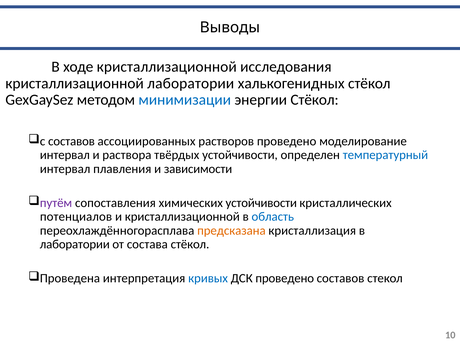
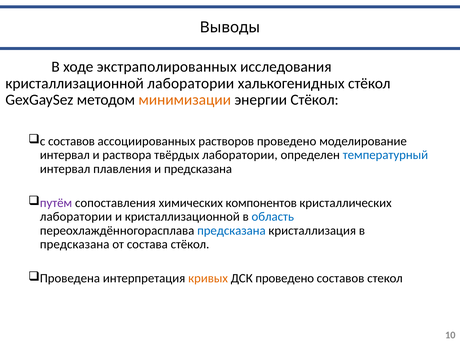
ходе кристаллизационной: кристаллизационной -> экстраполированных
минимизации colour: blue -> orange
твёрдых устойчивости: устойчивости -> лаборатории
и зависимости: зависимости -> предсказана
химических устойчивости: устойчивости -> компонентов
потенциалов at (76, 217): потенциалов -> лаборатории
предсказана at (231, 230) colour: orange -> blue
лаборатории at (75, 244): лаборатории -> предсказана
кривых colour: blue -> orange
